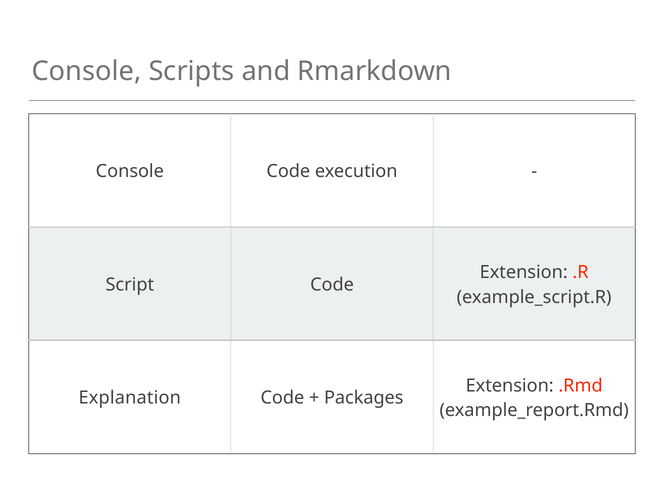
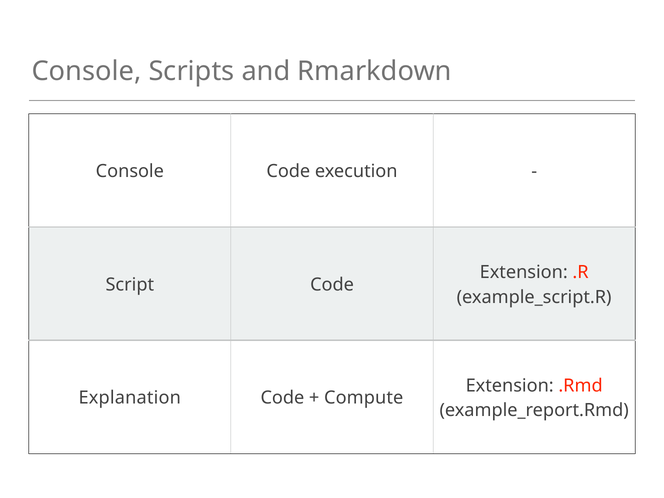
Packages: Packages -> Compute
